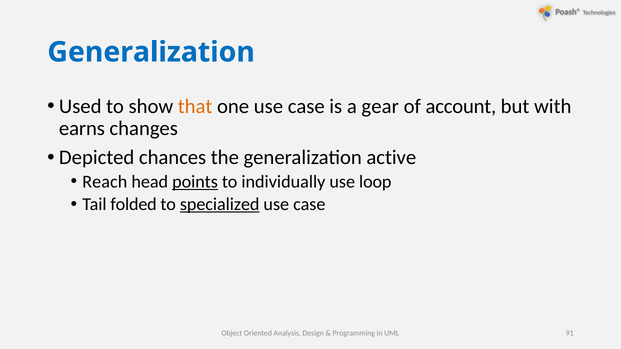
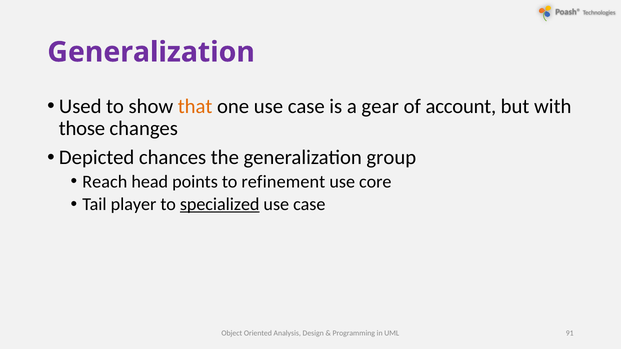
Generalization at (151, 52) colour: blue -> purple
earns: earns -> those
active: active -> group
points underline: present -> none
individually: individually -> refinement
loop: loop -> core
folded: folded -> player
